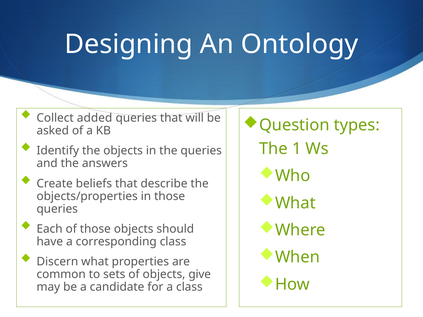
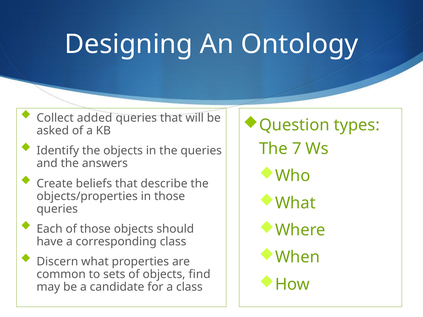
1: 1 -> 7
give: give -> find
